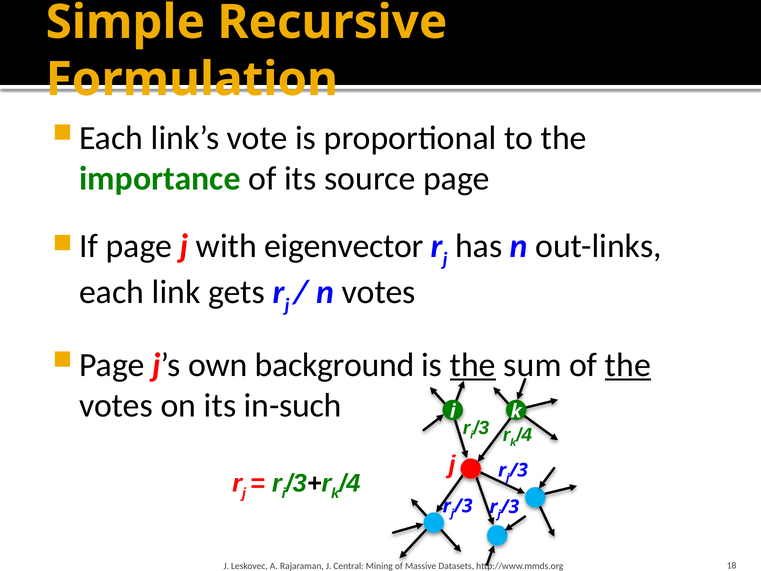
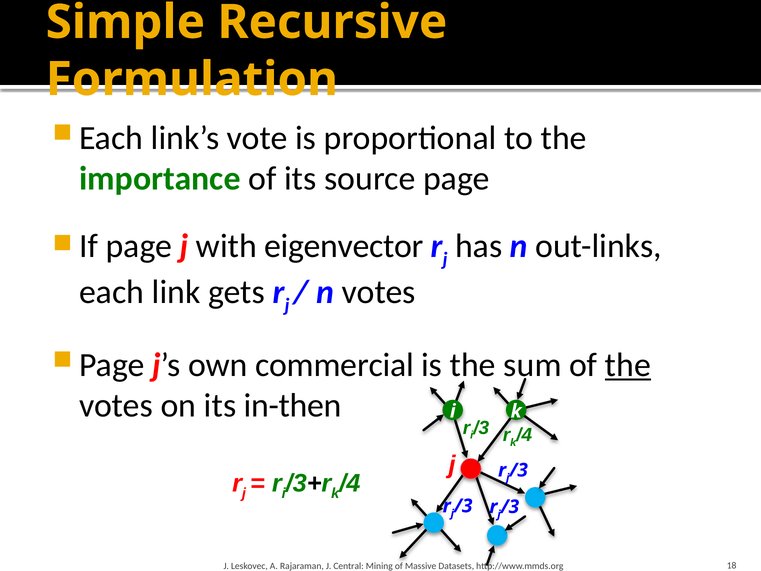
background: background -> commercial
the at (473, 365) underline: present -> none
in-such: in-such -> in-then
